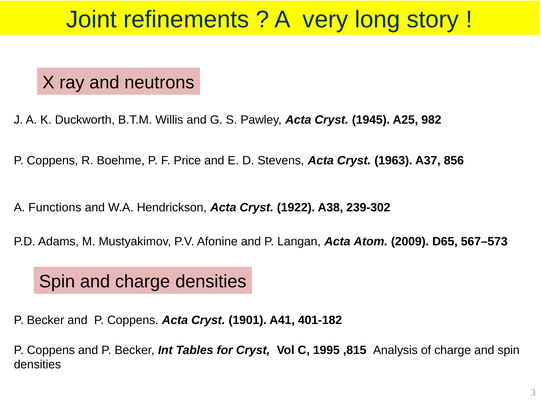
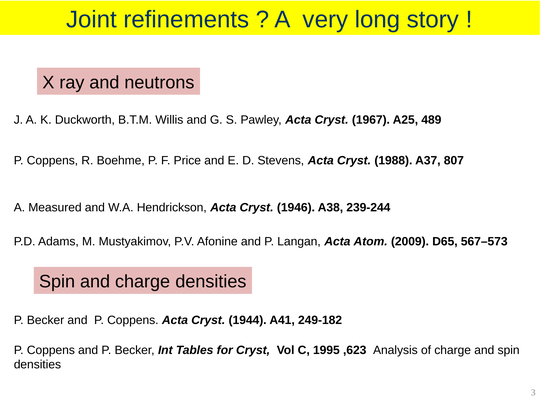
1945: 1945 -> 1967
982: 982 -> 489
1963: 1963 -> 1988
856: 856 -> 807
Functions: Functions -> Measured
1922: 1922 -> 1946
239-302: 239-302 -> 239-244
1901: 1901 -> 1944
401-182: 401-182 -> 249-182
,815: ,815 -> ,623
